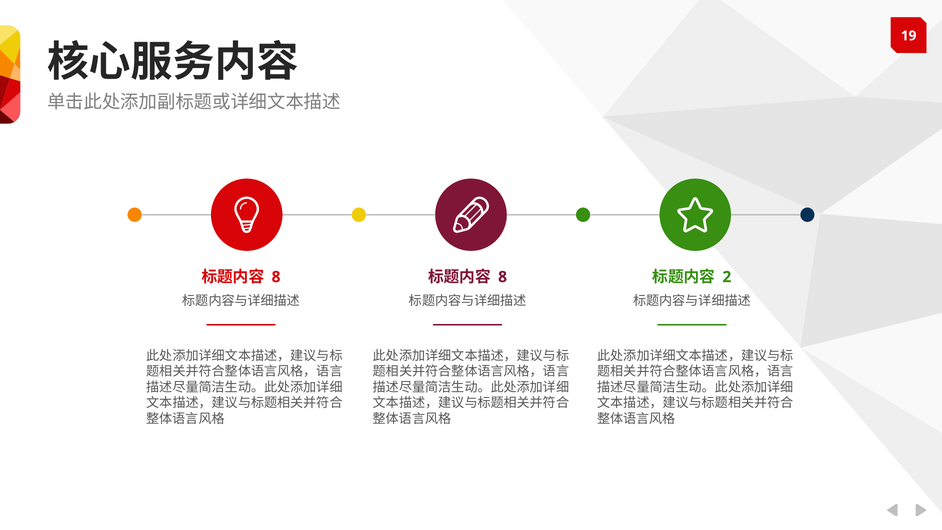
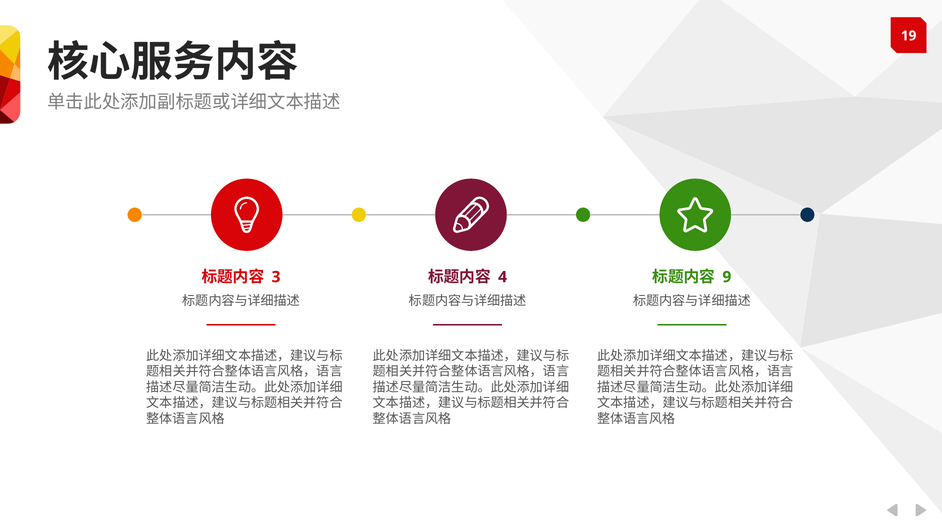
8 at (276, 277): 8 -> 3
8 at (503, 277): 8 -> 4
2: 2 -> 9
